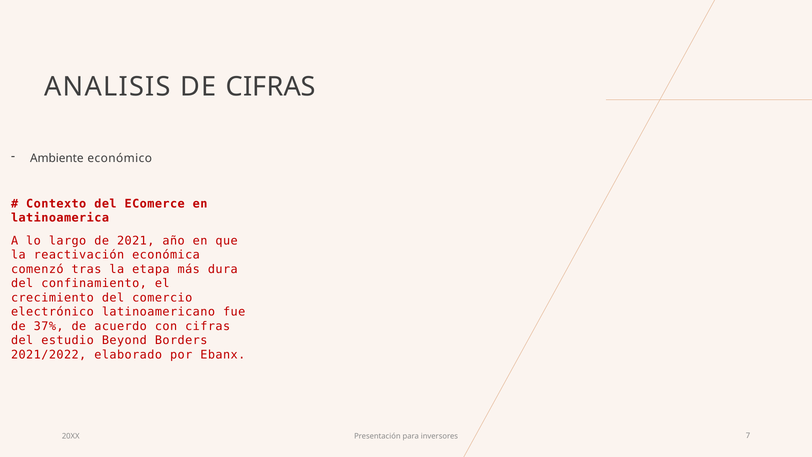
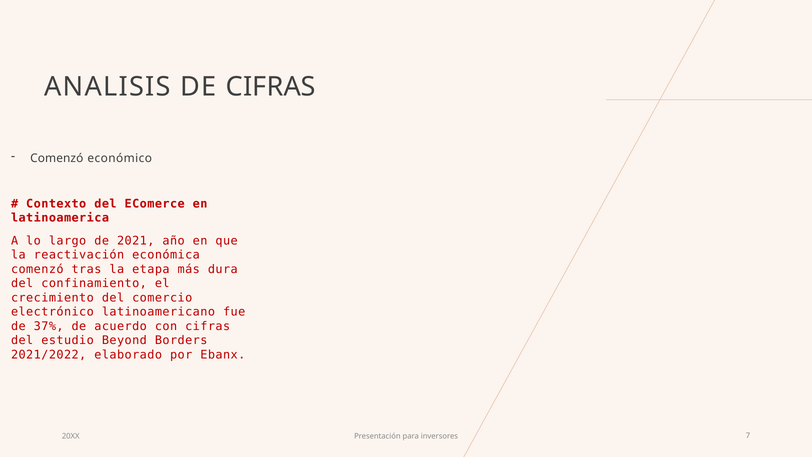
Ambiente at (57, 158): Ambiente -> Comenzó
